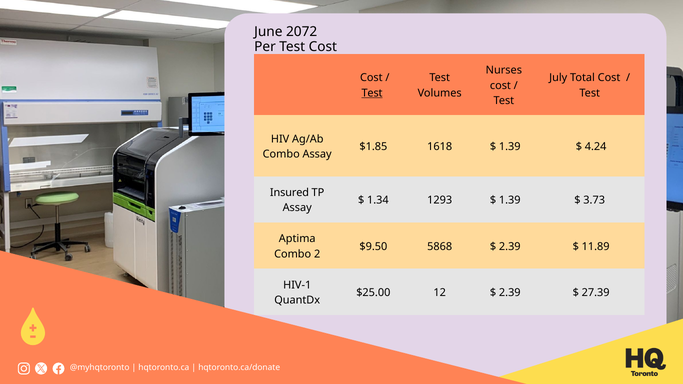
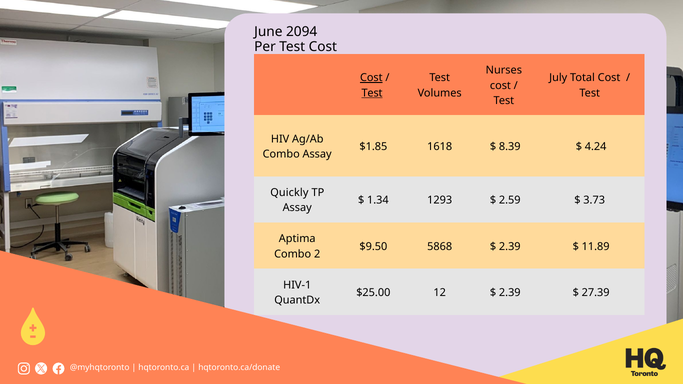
2072: 2072 -> 2094
Cost at (371, 78) underline: none -> present
1.39 at (510, 147): 1.39 -> 8.39
Insured: Insured -> Quickly
1.39 at (510, 200): 1.39 -> 2.59
